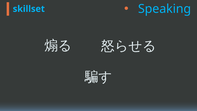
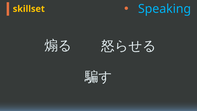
skillset colour: light blue -> yellow
